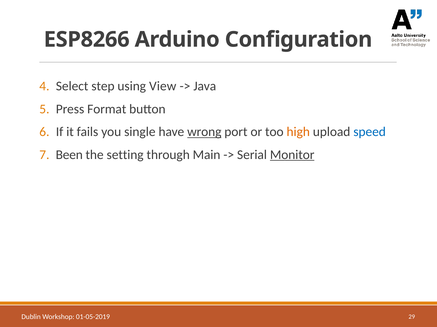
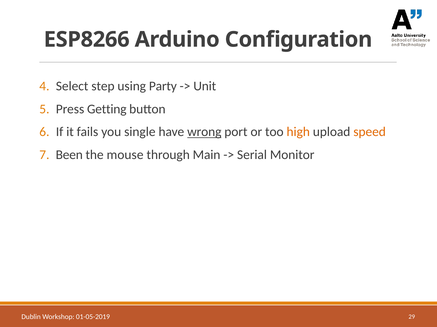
View: View -> Party
Java: Java -> Unit
Format: Format -> Getting
speed colour: blue -> orange
setting: setting -> mouse
Monitor underline: present -> none
